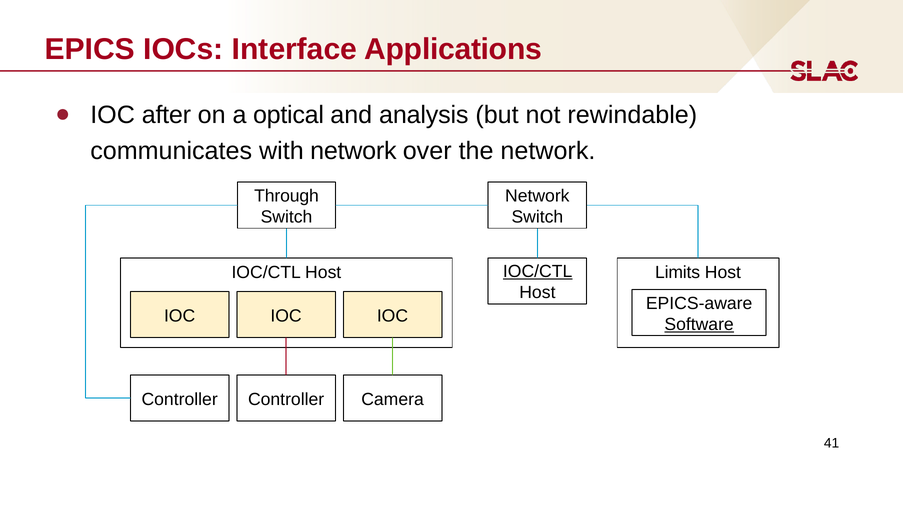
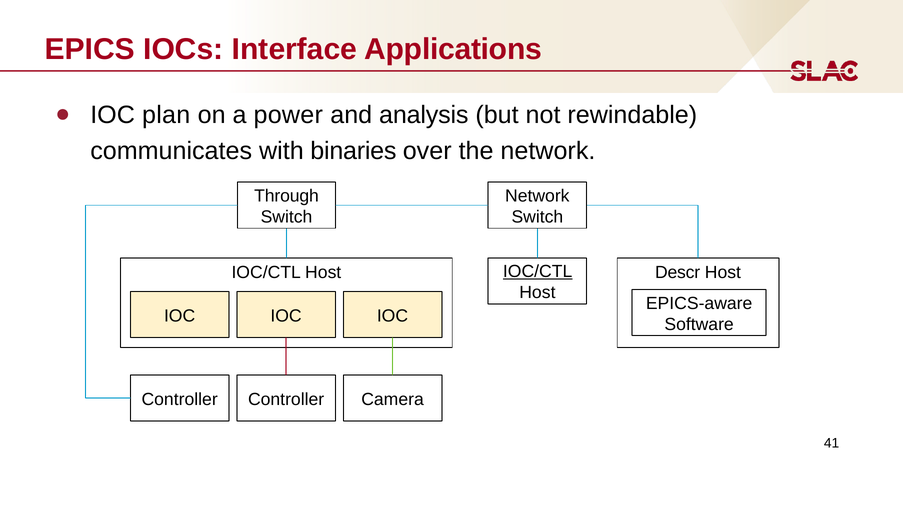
after: after -> plan
optical: optical -> power
with network: network -> binaries
Limits: Limits -> Descr
Software underline: present -> none
